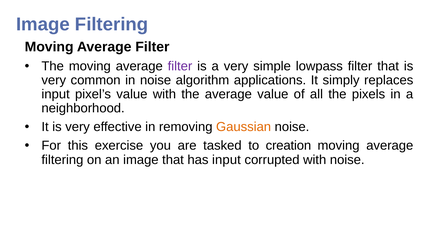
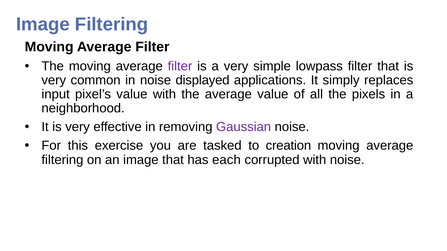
algorithm: algorithm -> displayed
Gaussian colour: orange -> purple
has input: input -> each
